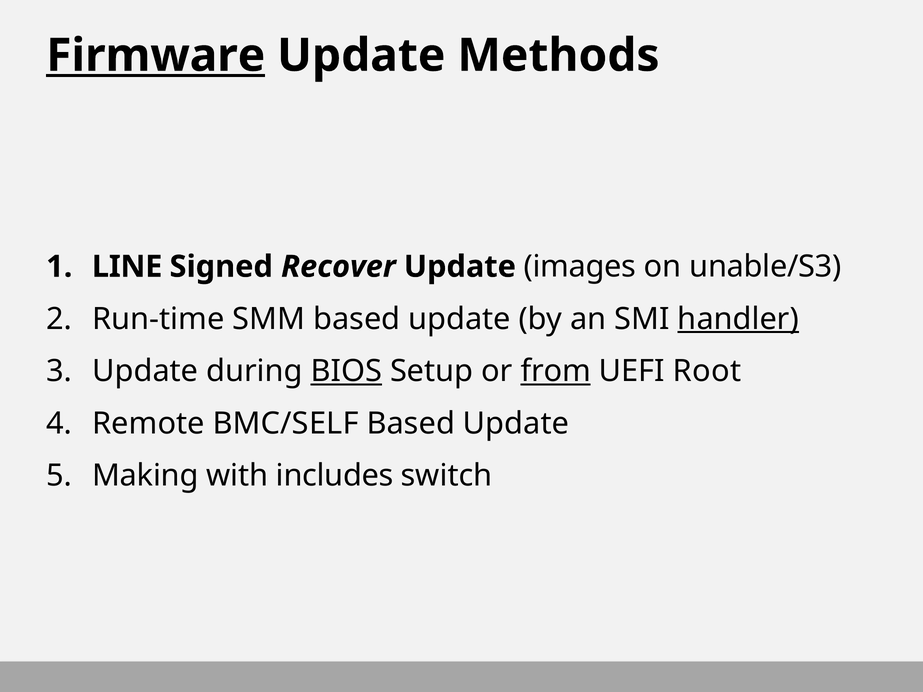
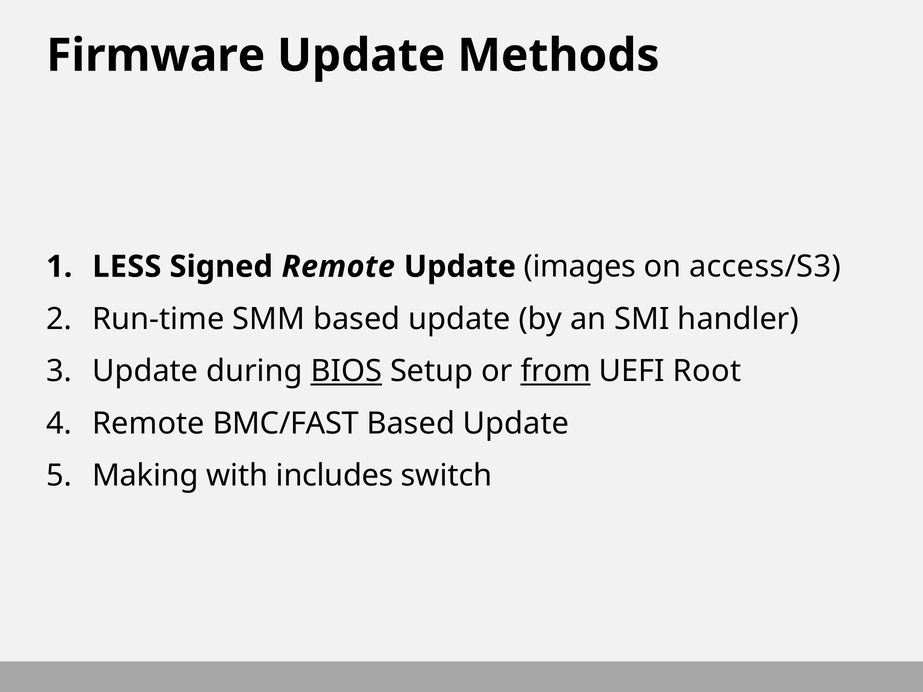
Firmware underline: present -> none
LINE: LINE -> LESS
Signed Recover: Recover -> Remote
unable/S3: unable/S3 -> access/S3
handler underline: present -> none
BMC/SELF: BMC/SELF -> BMC/FAST
